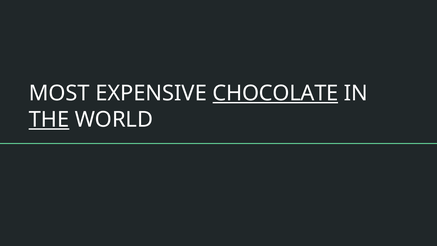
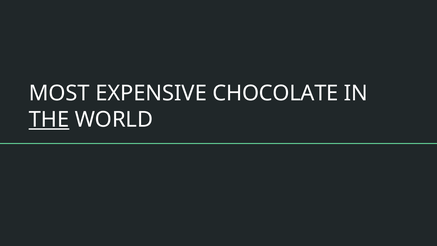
CHOCOLATE underline: present -> none
